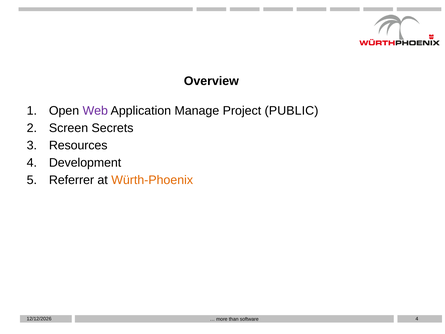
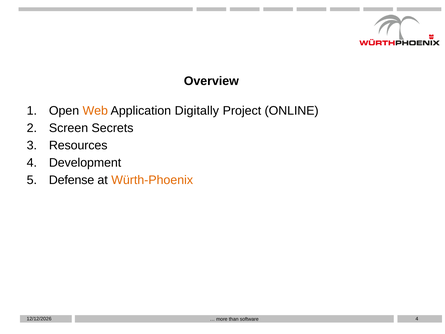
Web colour: purple -> orange
Manage: Manage -> Digitally
PUBLIC: PUBLIC -> ONLINE
Referrer: Referrer -> Defense
